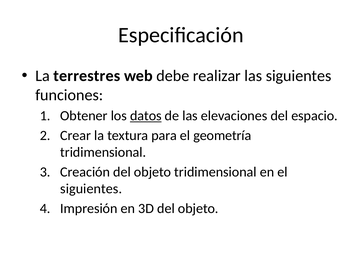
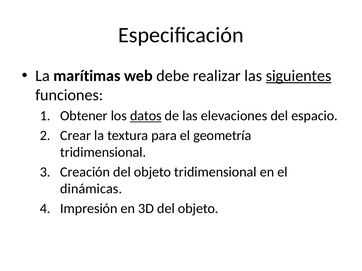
terrestres: terrestres -> marítimas
siguientes at (299, 76) underline: none -> present
siguientes at (91, 189): siguientes -> dinámicas
